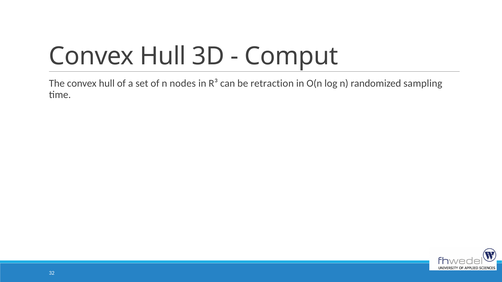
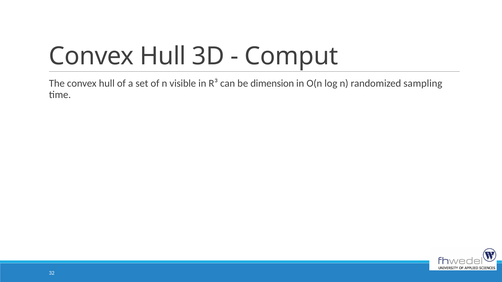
nodes: nodes -> visible
retraction: retraction -> dimension
